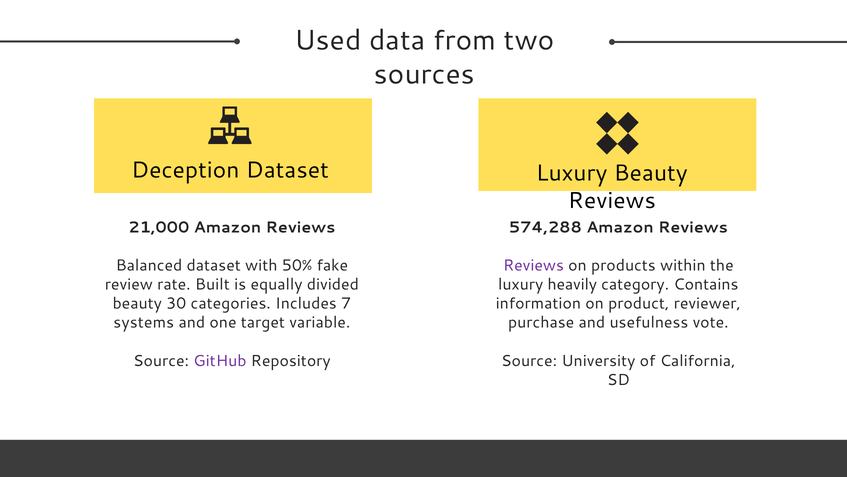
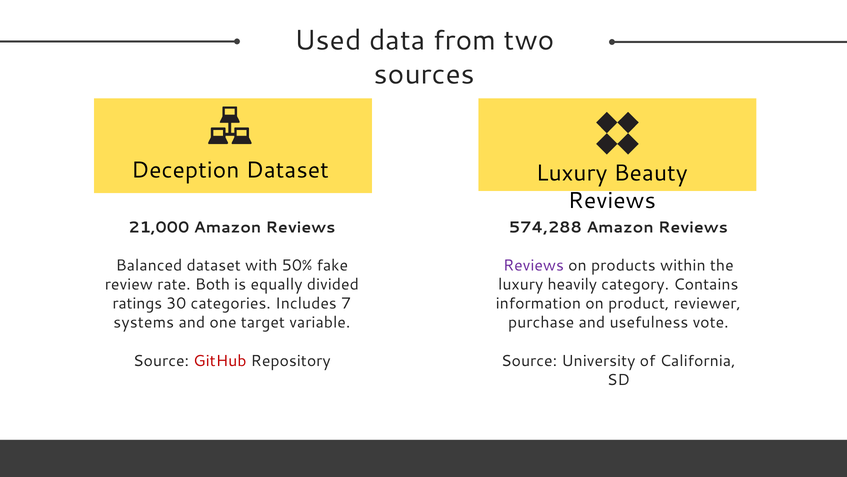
Built: Built -> Both
beauty at (137, 303): beauty -> ratings
GitHub colour: purple -> red
